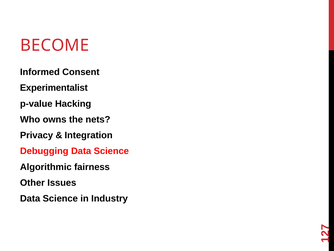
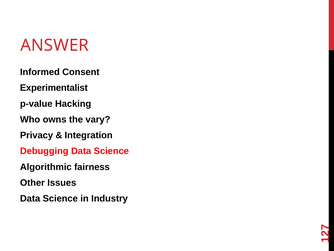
BECOME: BECOME -> ANSWER
nets: nets -> vary
